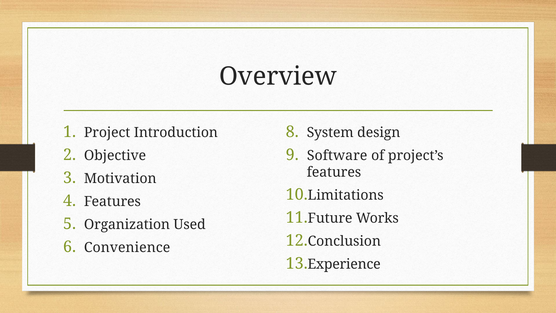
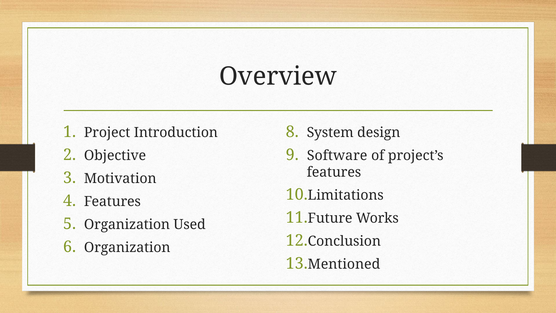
Convenience at (127, 247): Convenience -> Organization
Experience: Experience -> Mentioned
